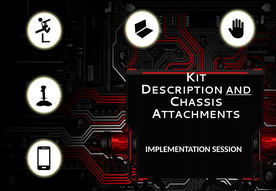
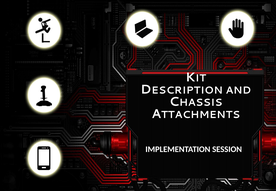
AND underline: present -> none
